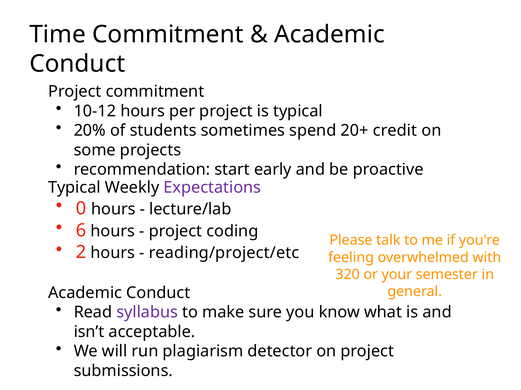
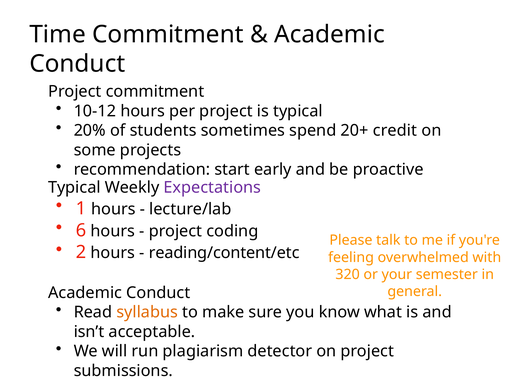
0: 0 -> 1
reading/project/etc: reading/project/etc -> reading/content/etc
syllabus colour: purple -> orange
